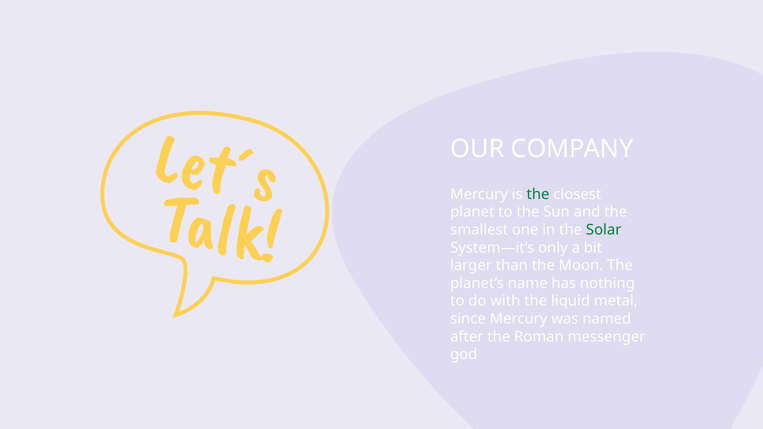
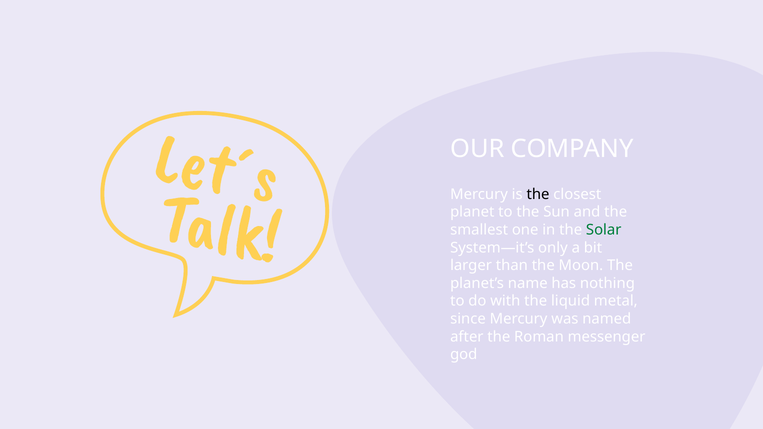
the at (538, 194) colour: green -> black
